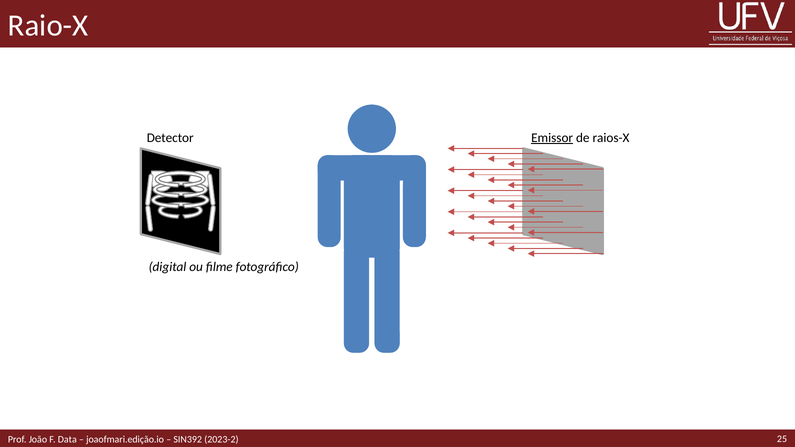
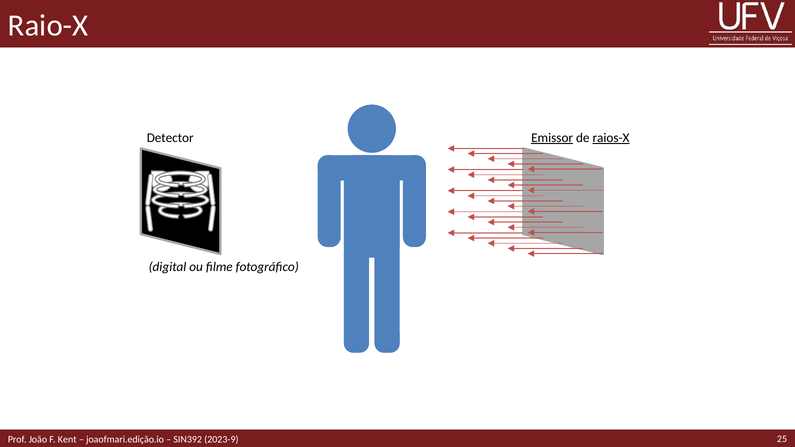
raios-X underline: none -> present
Data: Data -> Kent
2023-2: 2023-2 -> 2023-9
